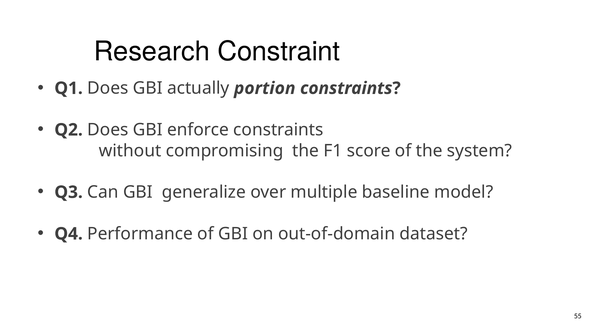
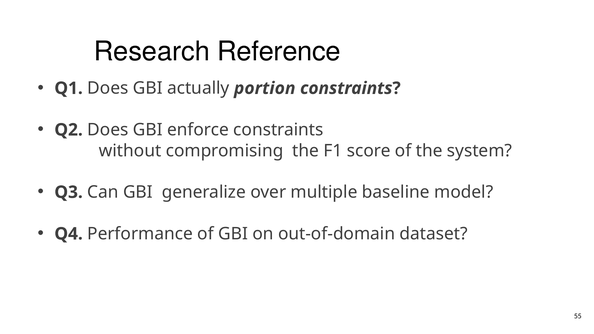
Constraint: Constraint -> Reference
